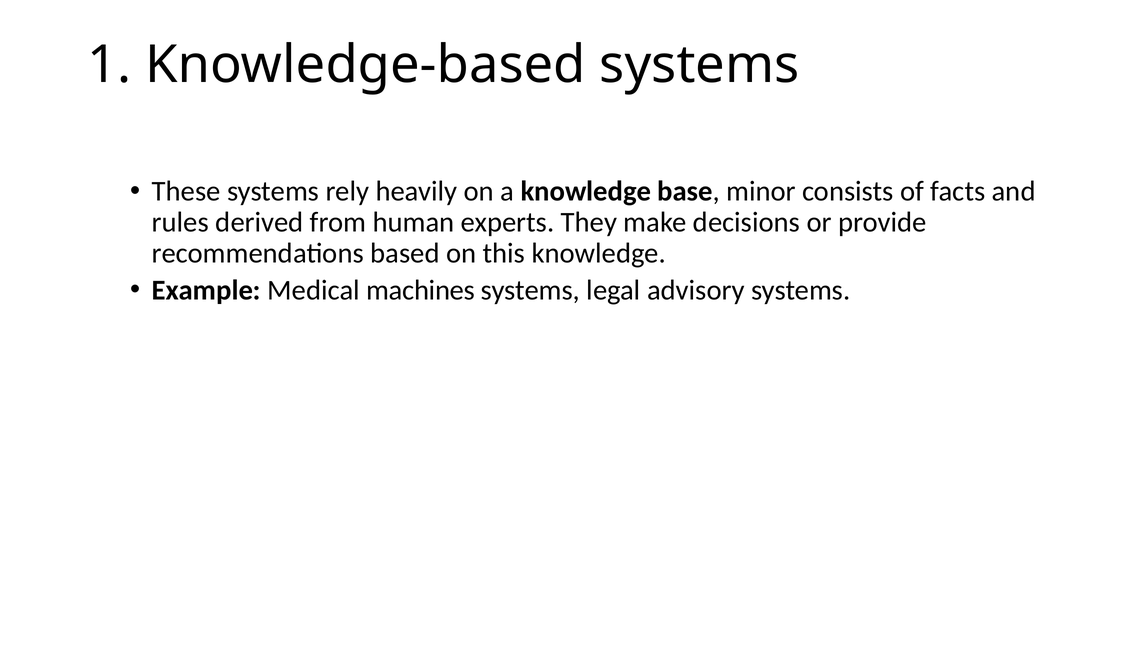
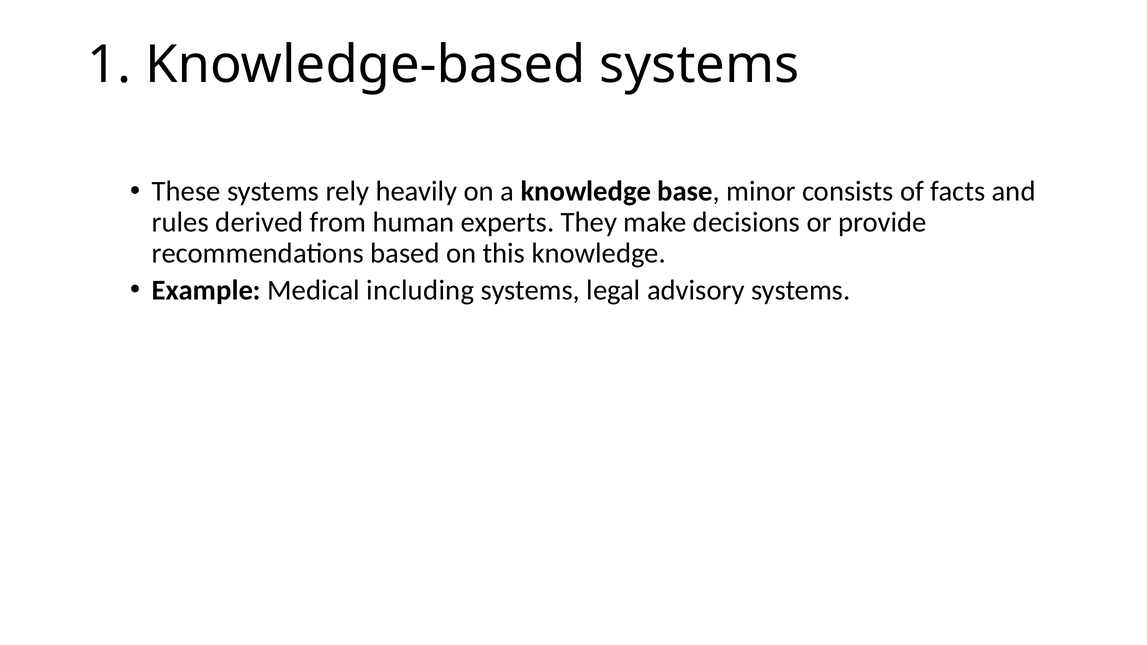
machines: machines -> including
